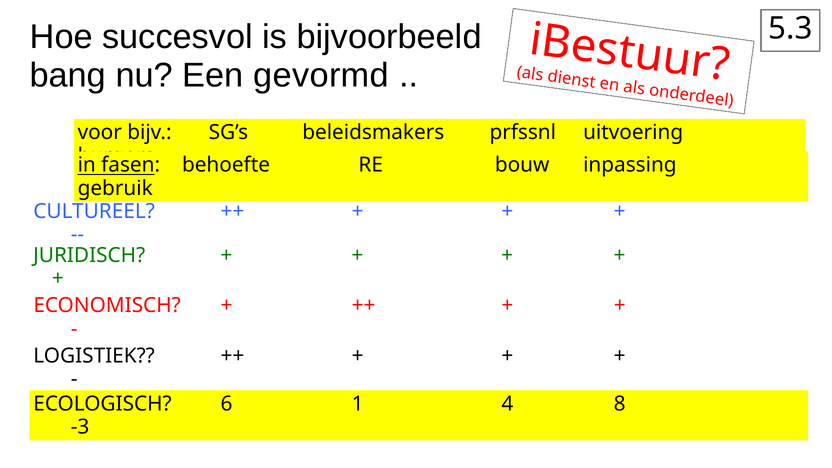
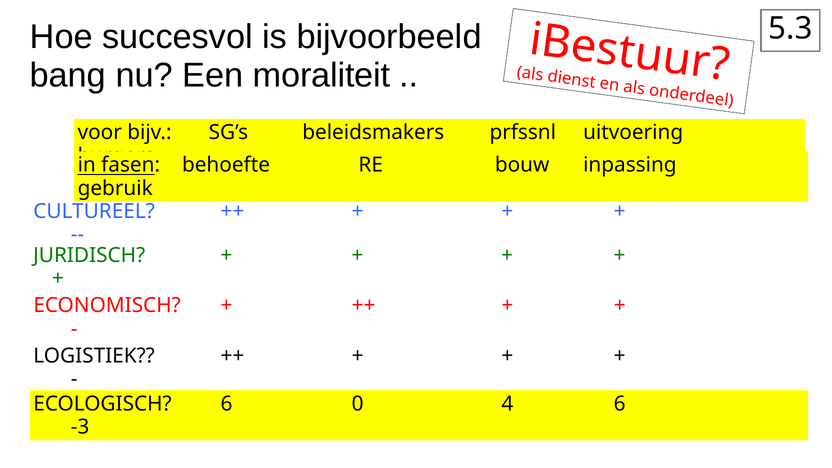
gevormd: gevormd -> moraliteit
1: 1 -> 0
4 8: 8 -> 6
